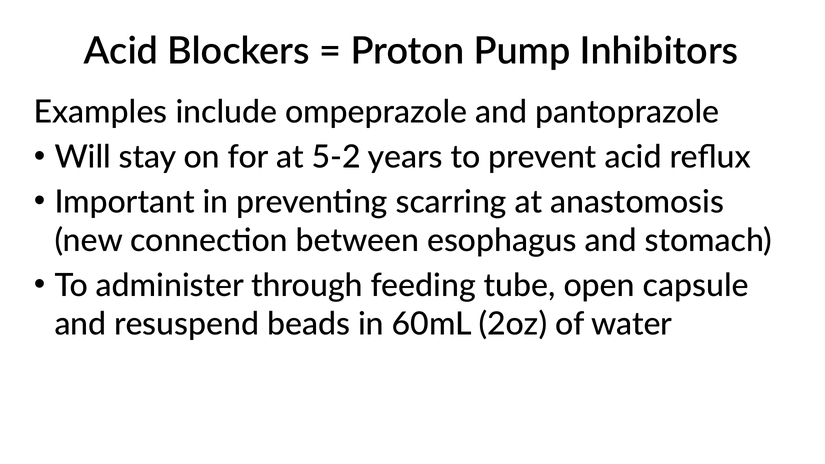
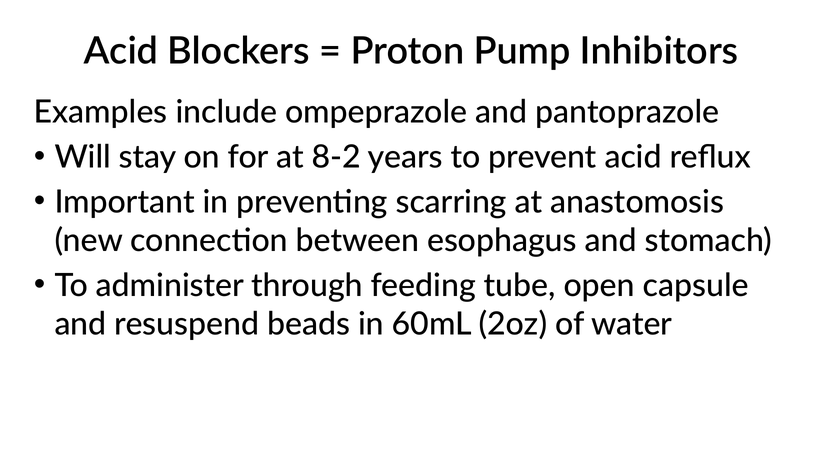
5-2: 5-2 -> 8-2
